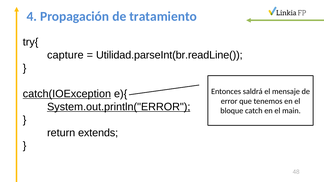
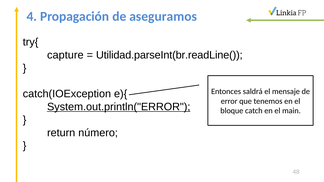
tratamiento: tratamiento -> aseguramos
catch(IOException underline: present -> none
extends: extends -> número
